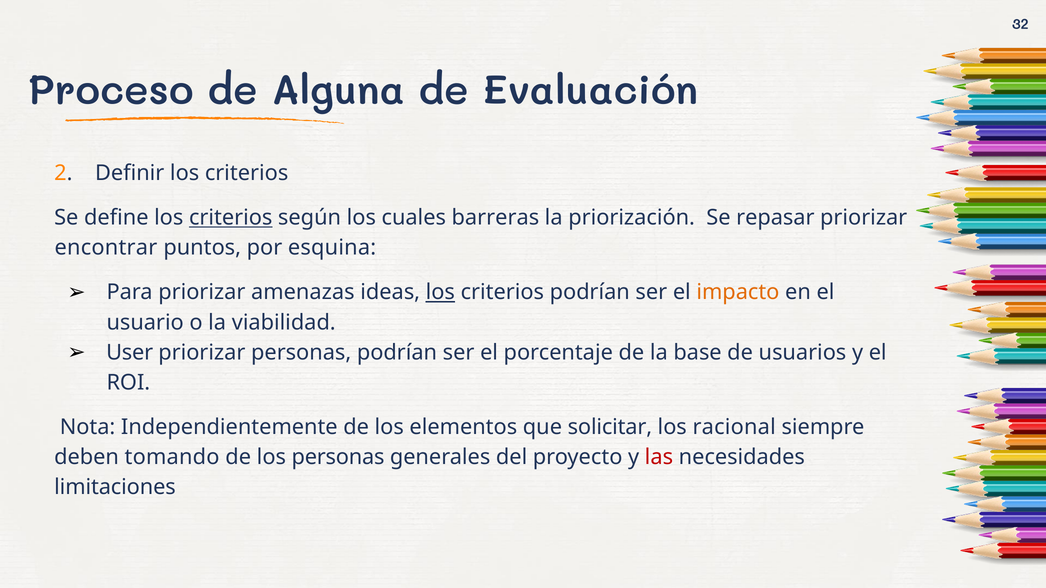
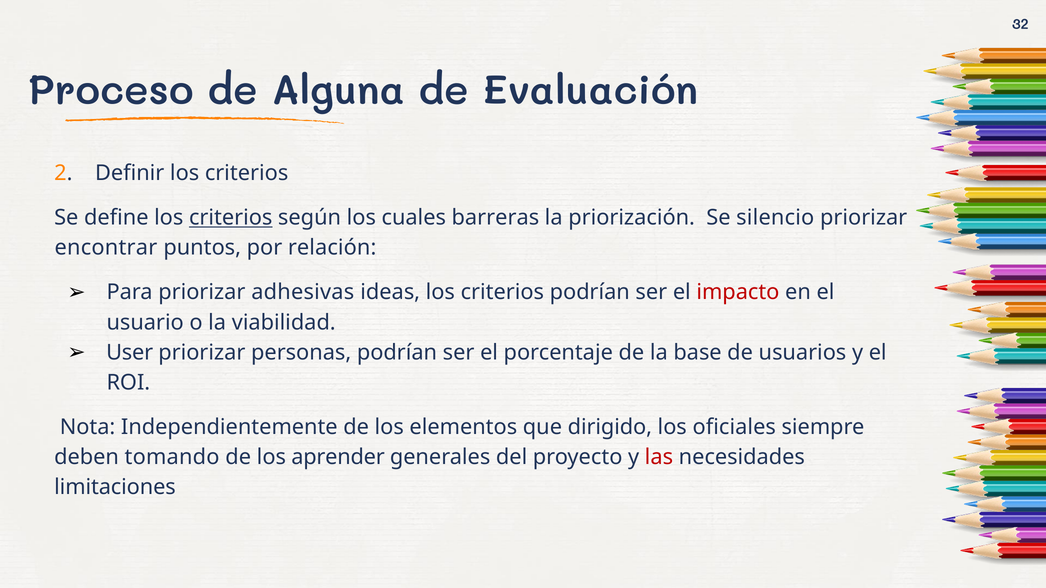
repasar: repasar -> silencio
esquina: esquina -> relación
amenazas: amenazas -> adhesivas
los at (440, 292) underline: present -> none
impacto colour: orange -> red
solicitar: solicitar -> dirigido
racional: racional -> oficiales
los personas: personas -> aprender
